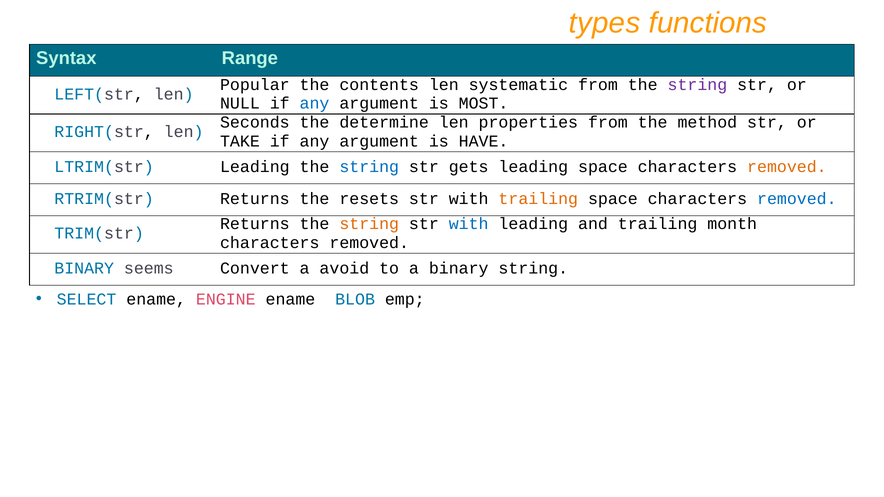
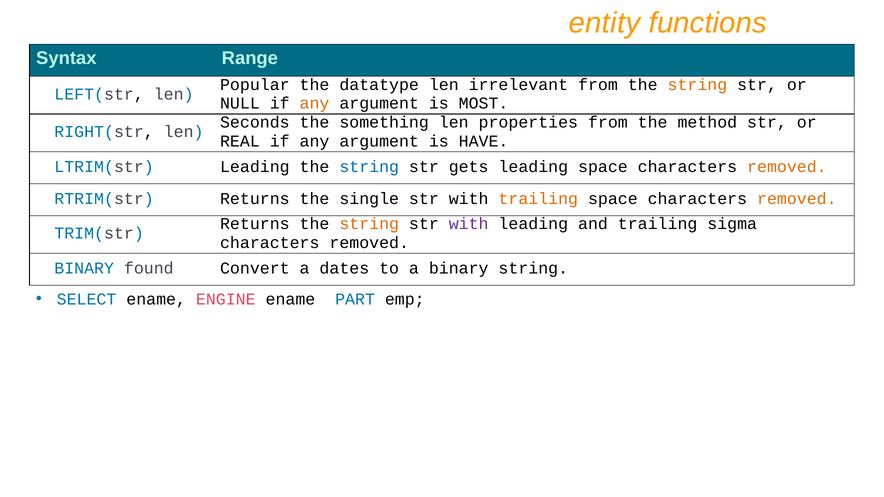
types: types -> entity
contents: contents -> datatype
systematic: systematic -> irrelevant
string at (697, 85) colour: purple -> orange
any at (315, 104) colour: blue -> orange
determine: determine -> something
TAKE: TAKE -> REAL
resets: resets -> single
removed at (797, 199) colour: blue -> orange
with at (469, 224) colour: blue -> purple
month: month -> sigma
seems: seems -> found
avoid: avoid -> dates
BLOB: BLOB -> PART
